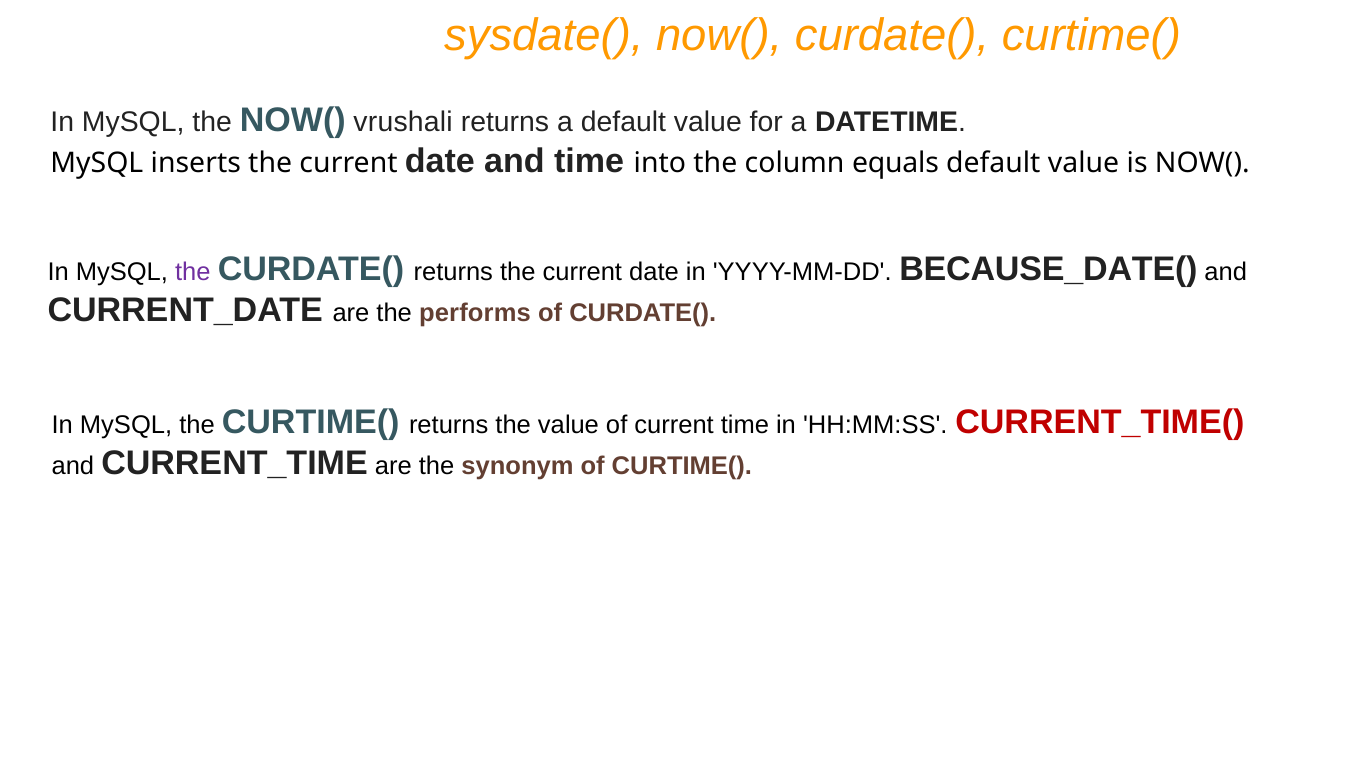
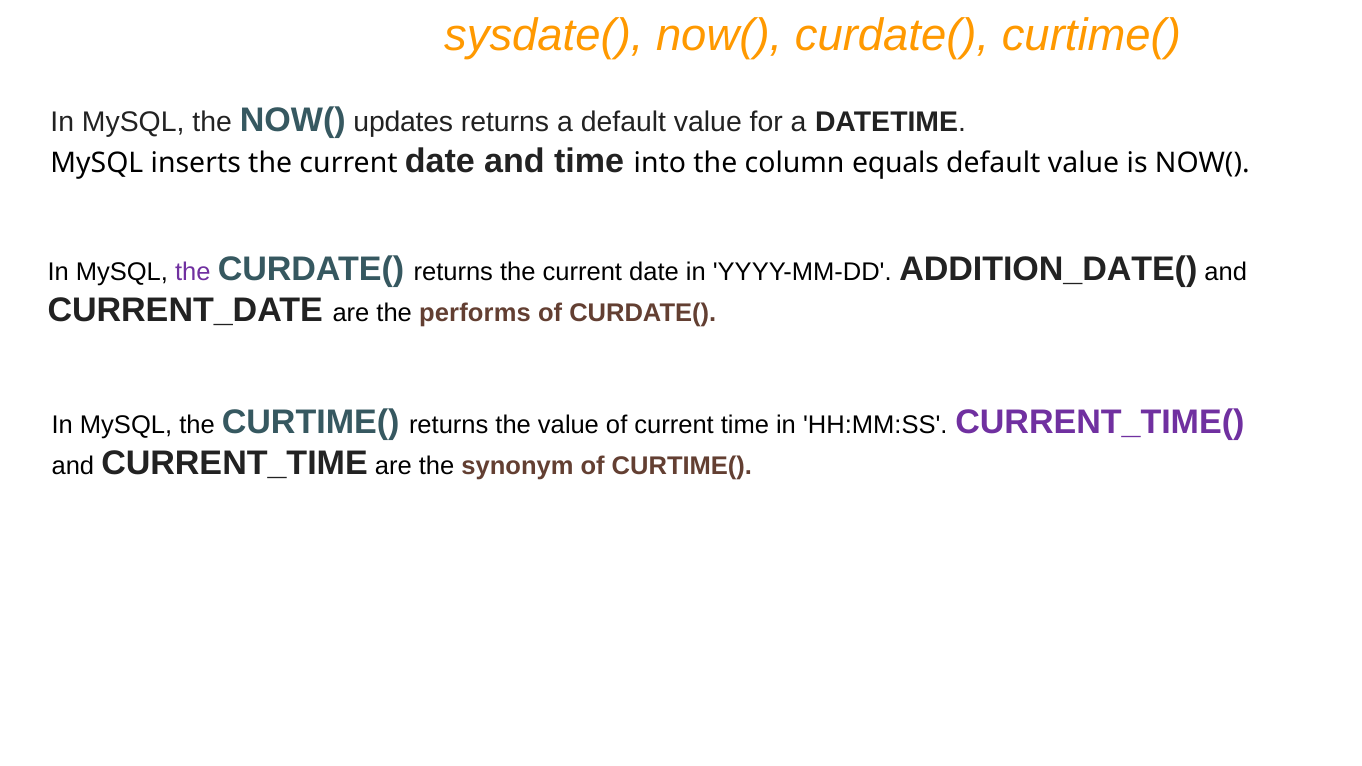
vrushali: vrushali -> updates
BECAUSE_DATE(: BECAUSE_DATE( -> ADDITION_DATE(
CURRENT_TIME( colour: red -> purple
